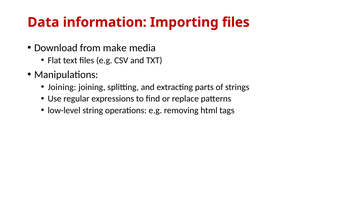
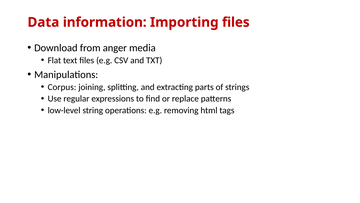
make: make -> anger
Joining at (62, 87): Joining -> Corpus
